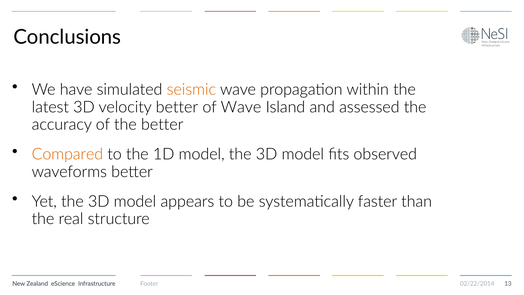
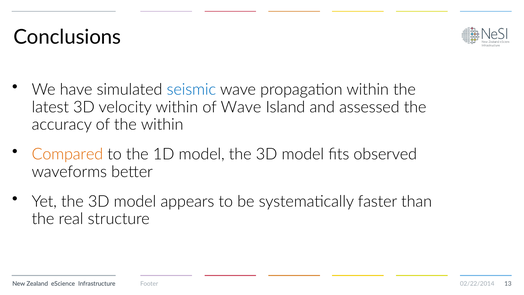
seismic colour: orange -> blue
velocity better: better -> within
the better: better -> within
